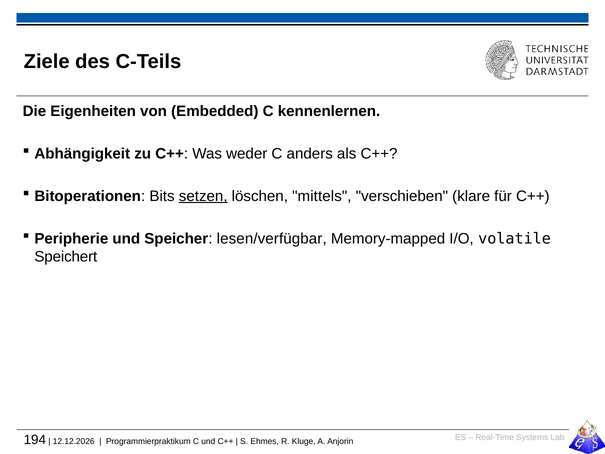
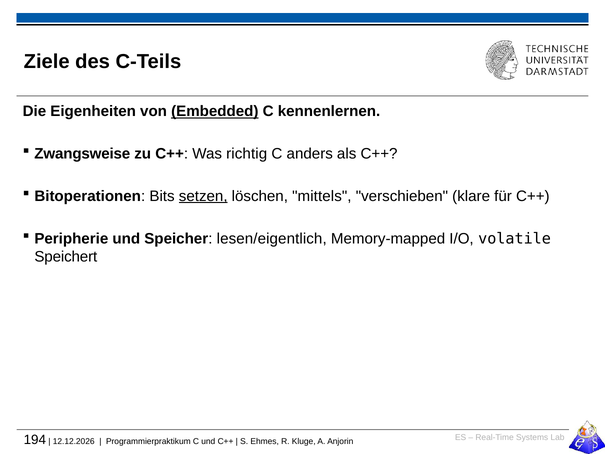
Embedded underline: none -> present
Abhängigkeit: Abhängigkeit -> Zwangsweise
weder: weder -> richtig
lesen/verfügbar: lesen/verfügbar -> lesen/eigentlich
